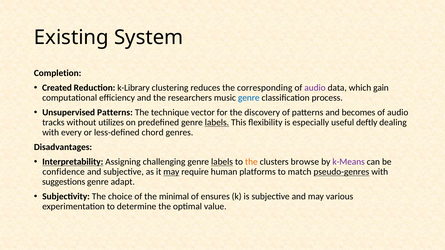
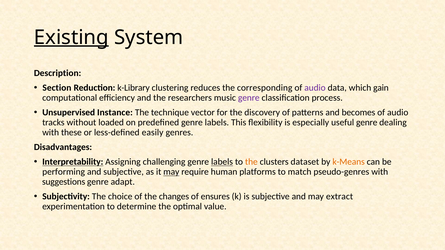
Existing underline: none -> present
Completion: Completion -> Description
Created: Created -> Section
genre at (249, 98) colour: blue -> purple
Unsupervised Patterns: Patterns -> Instance
utilizes: utilizes -> loaded
labels at (217, 123) underline: present -> none
useful deftly: deftly -> genre
every: every -> these
chord: chord -> easily
browse: browse -> dataset
k-Means colour: purple -> orange
confidence: confidence -> performing
pseudo-genres underline: present -> none
minimal: minimal -> changes
various: various -> extract
